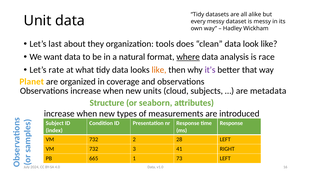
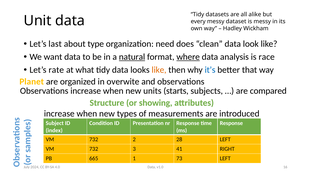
they: they -> type
tools: tools -> need
natural underline: none -> present
it’s colour: purple -> blue
coverage: coverage -> overwite
cloud: cloud -> starts
metadata: metadata -> compared
seaborn: seaborn -> showing
